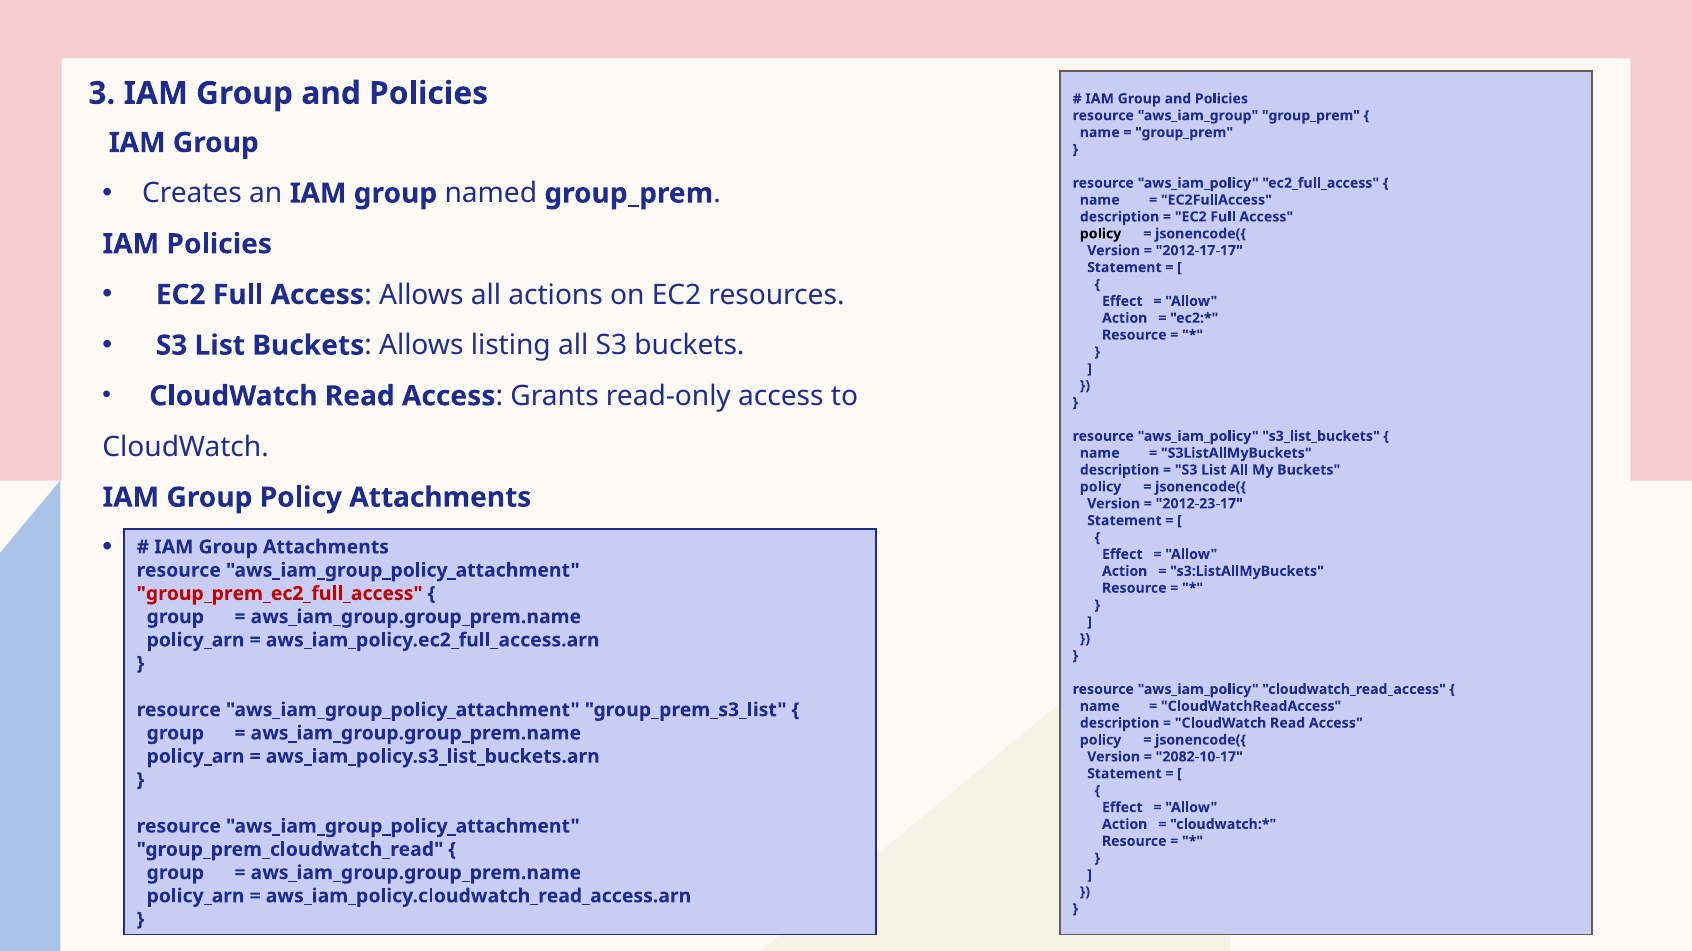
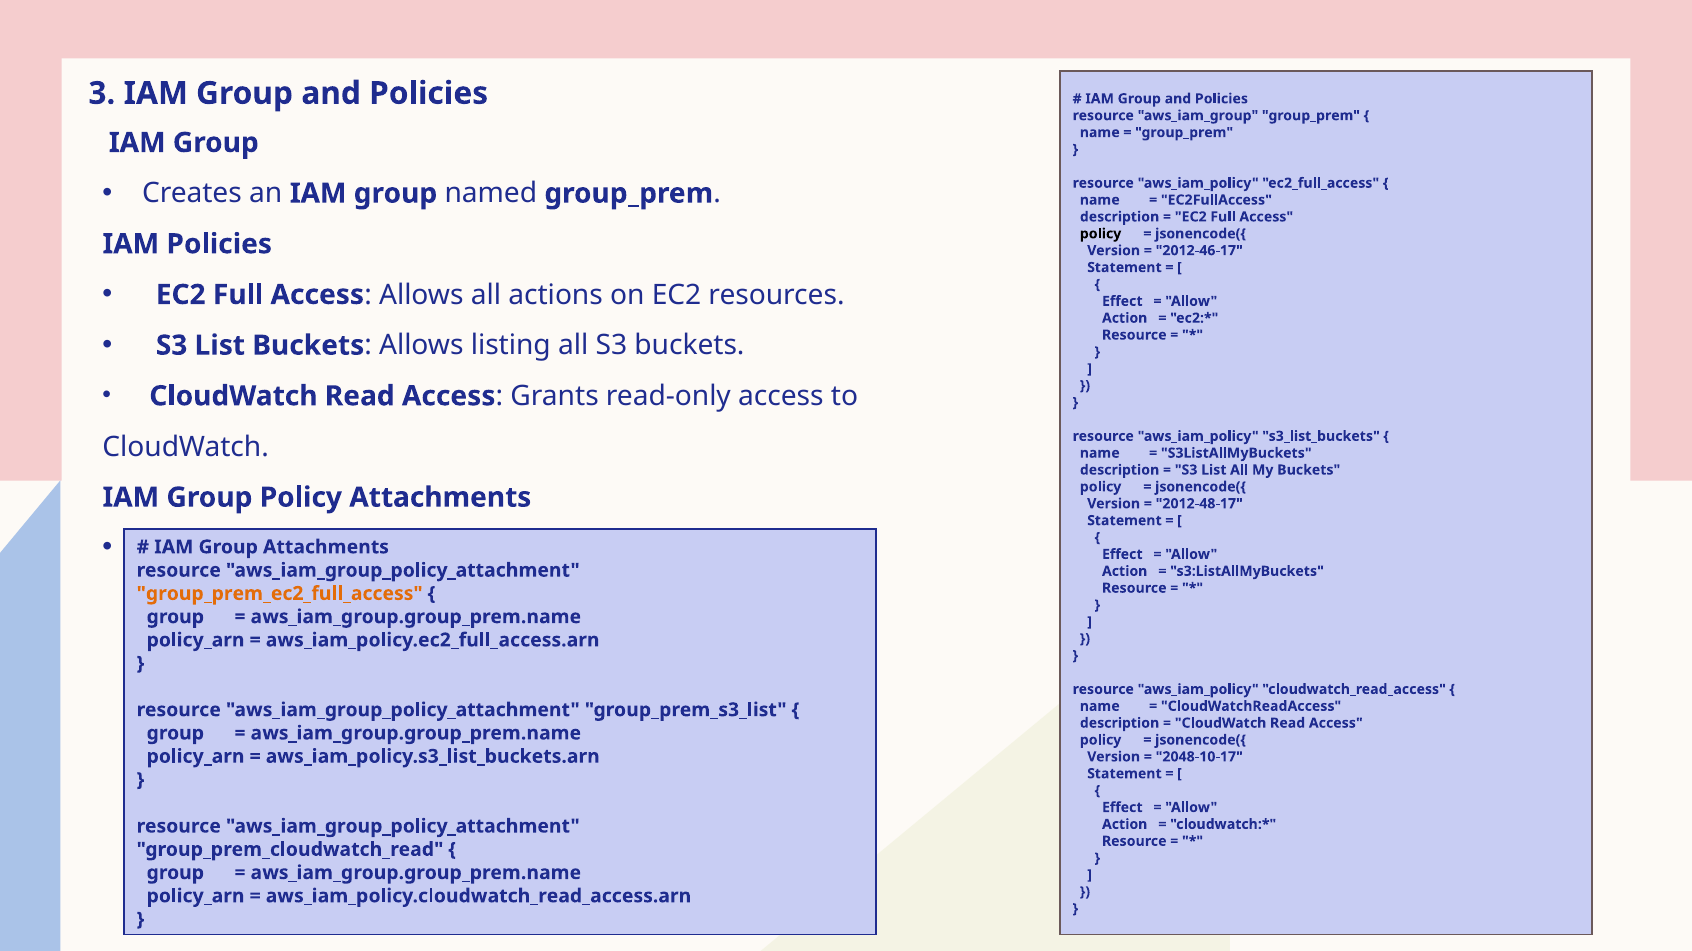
2012-17-17: 2012-17-17 -> 2012-46-17
2012-23-17: 2012-23-17 -> 2012-48-17
group_prem_ec2_full_access colour: red -> orange
2082-10-17: 2082-10-17 -> 2048-10-17
